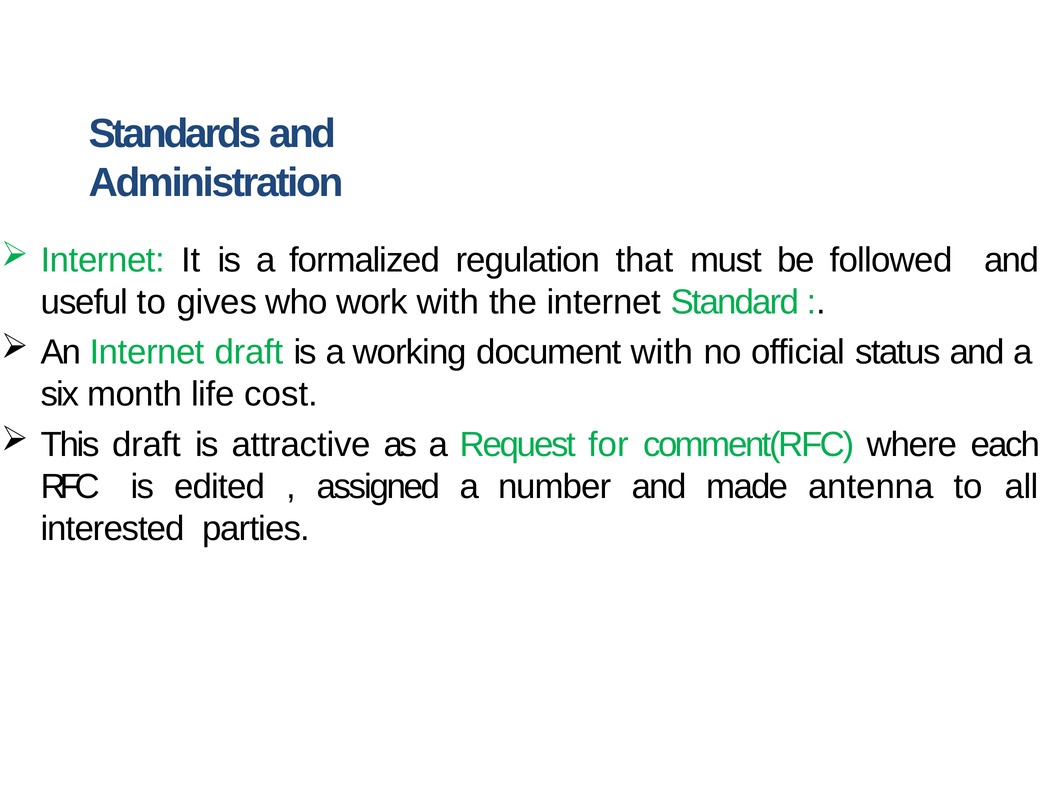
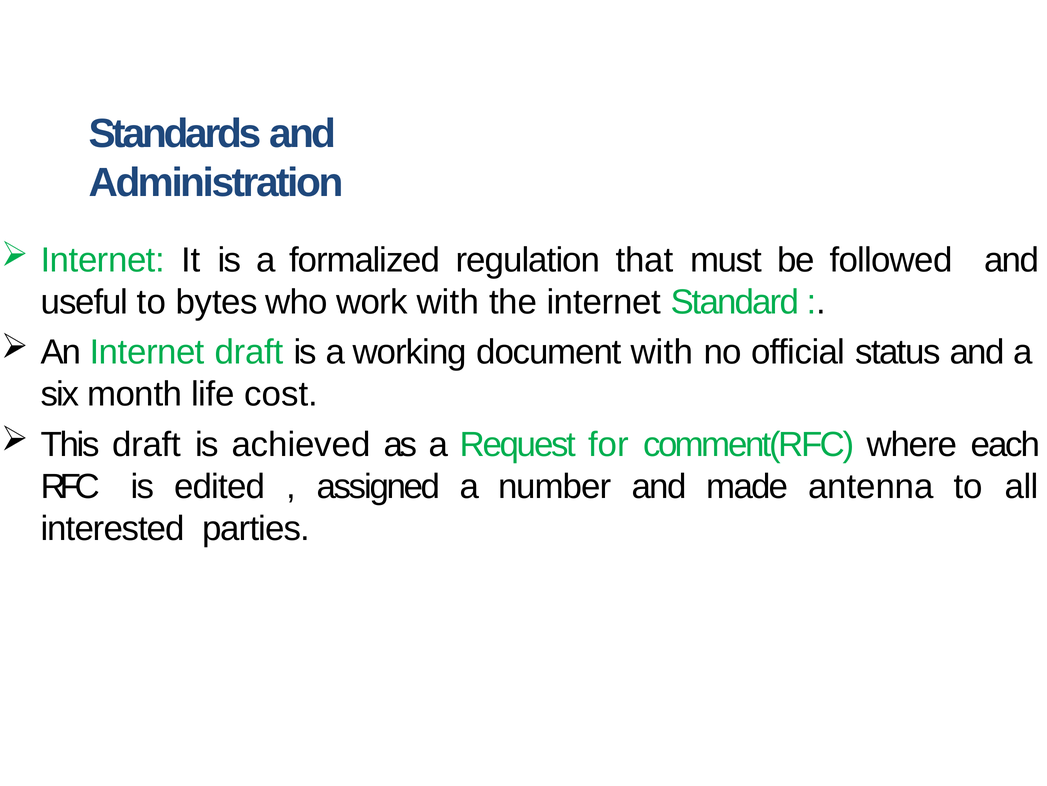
gives: gives -> bytes
attractive: attractive -> achieved
